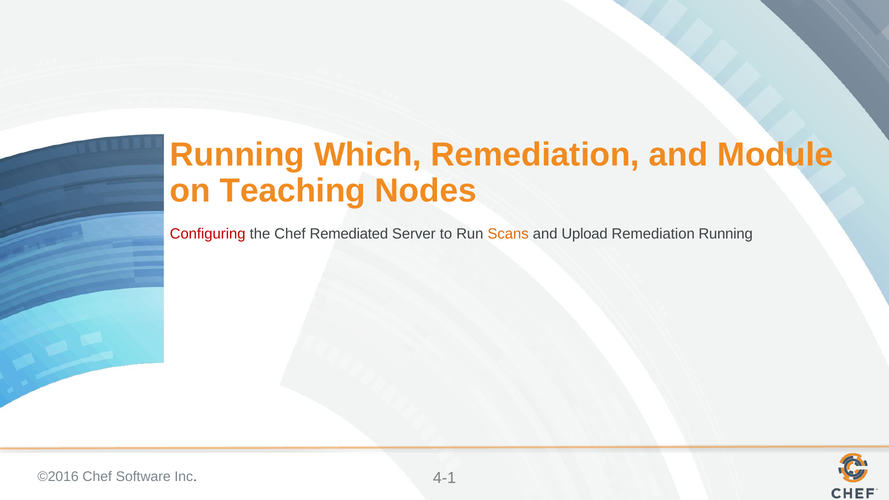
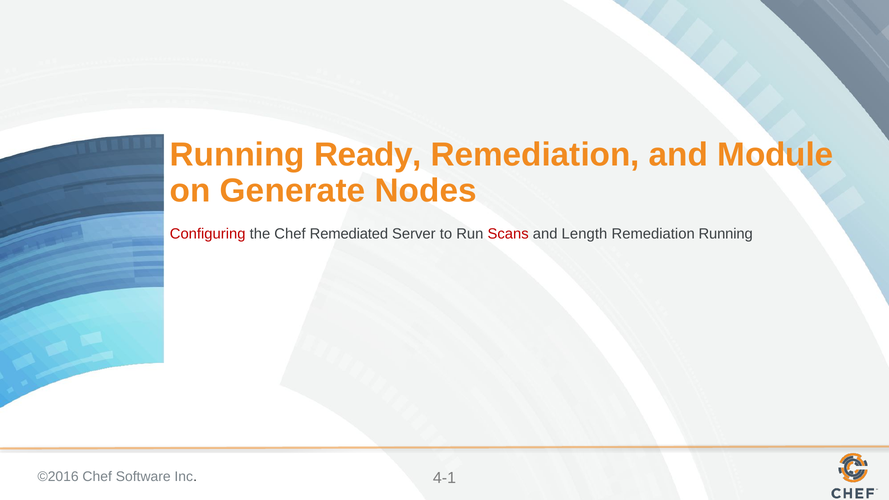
Which: Which -> Ready
Teaching: Teaching -> Generate
Scans colour: orange -> red
Upload: Upload -> Length
